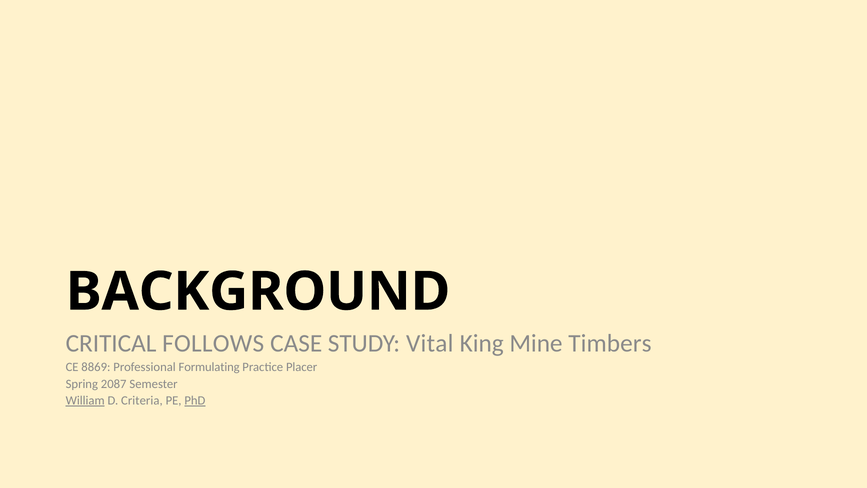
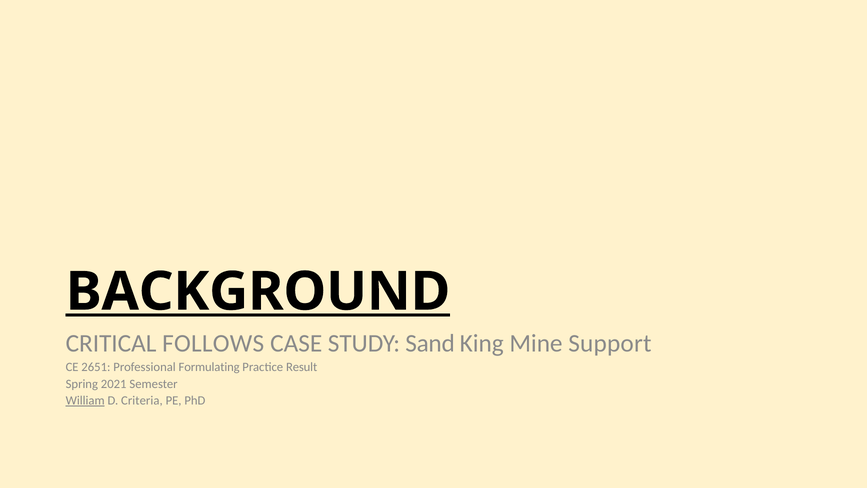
BACKGROUND underline: none -> present
Vital: Vital -> Sand
Timbers: Timbers -> Support
8869: 8869 -> 2651
Placer: Placer -> Result
2087: 2087 -> 2021
PhD underline: present -> none
